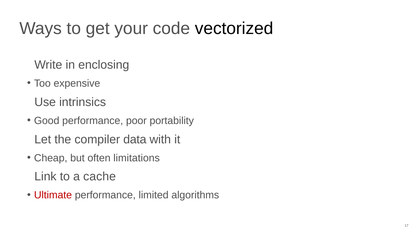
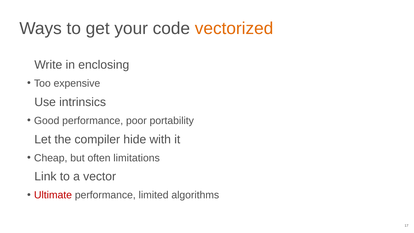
vectorized colour: black -> orange
data: data -> hide
cache: cache -> vector
